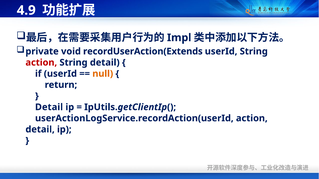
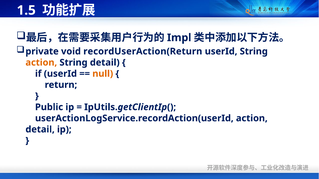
4.9: 4.9 -> 1.5
recordUserAction(Extends: recordUserAction(Extends -> recordUserAction(Return
action at (41, 63) colour: red -> orange
Detail at (49, 107): Detail -> Public
